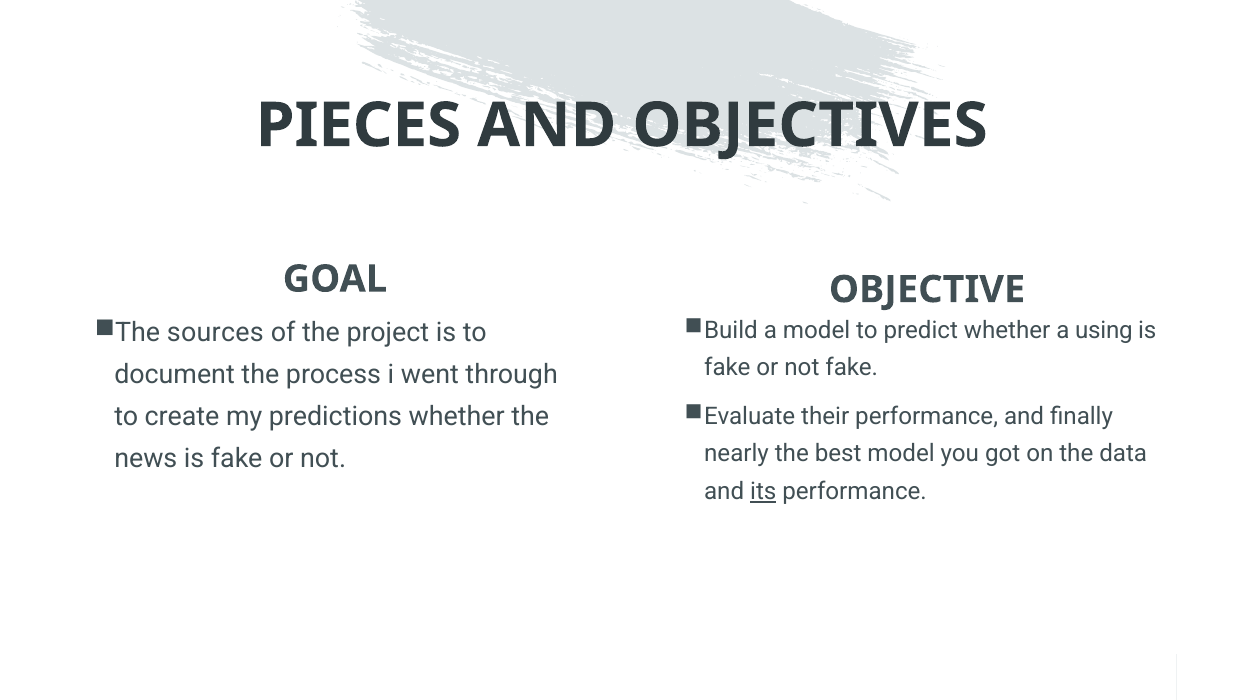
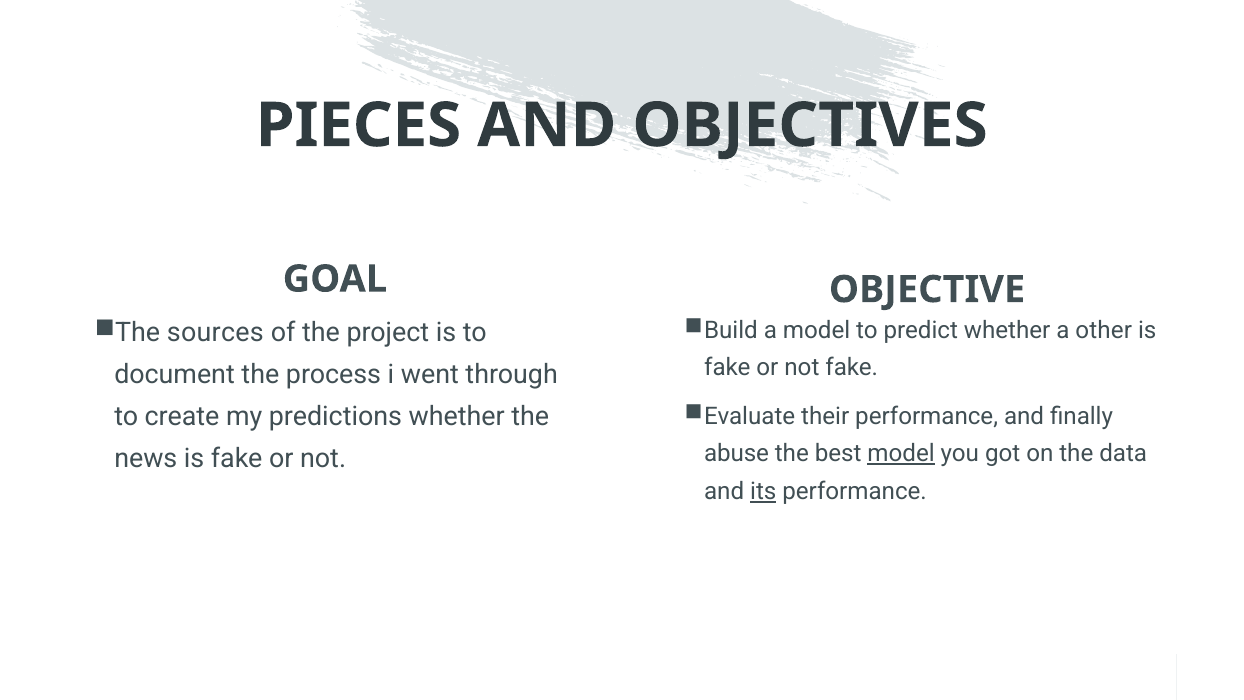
using: using -> other
nearly: nearly -> abuse
model at (901, 454) underline: none -> present
